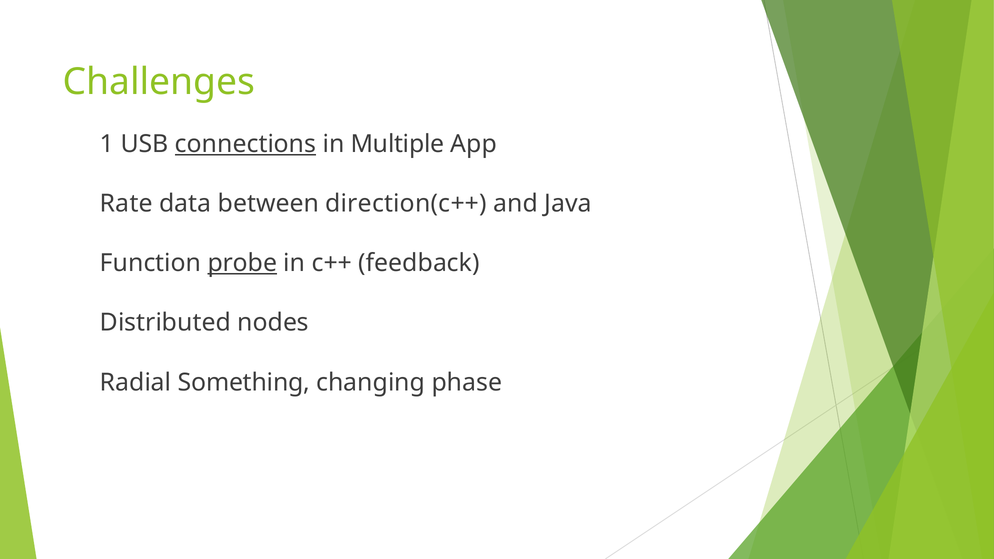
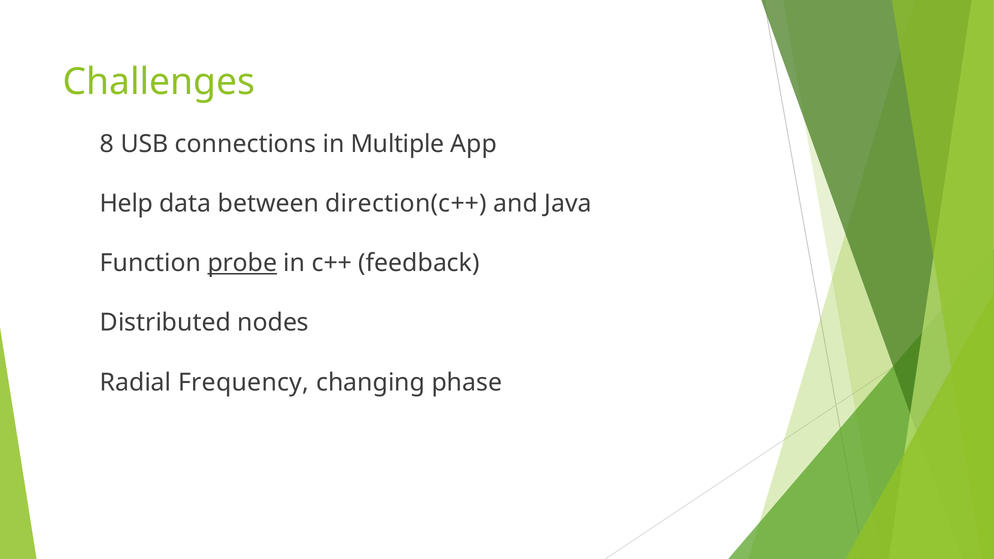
1: 1 -> 8
connections underline: present -> none
Rate: Rate -> Help
Something: Something -> Frequency
